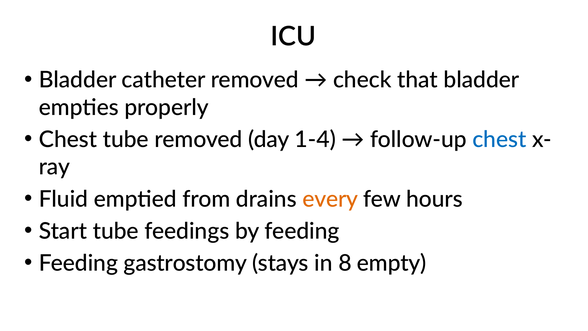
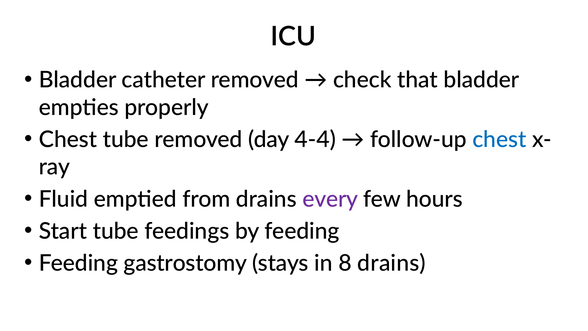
1-4: 1-4 -> 4-4
every colour: orange -> purple
8 empty: empty -> drains
